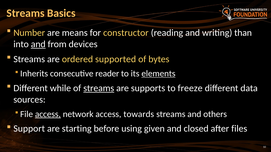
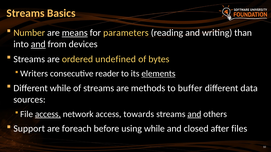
means underline: none -> present
constructor: constructor -> parameters
supported: supported -> undefined
Inherits: Inherits -> Writers
streams at (99, 88) underline: present -> none
supports: supports -> methods
freeze: freeze -> buffer
and at (194, 114) underline: none -> present
starting: starting -> foreach
using given: given -> while
